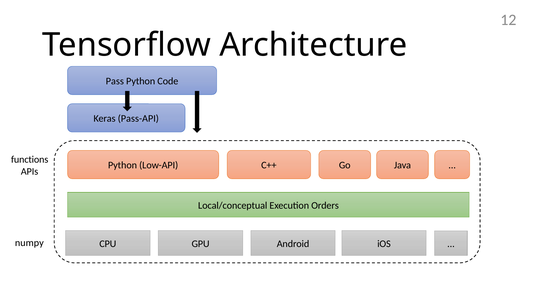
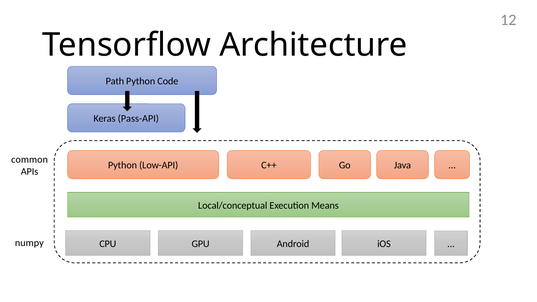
Pass: Pass -> Path
functions: functions -> common
Orders: Orders -> Means
